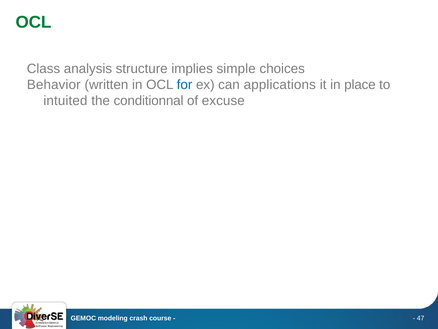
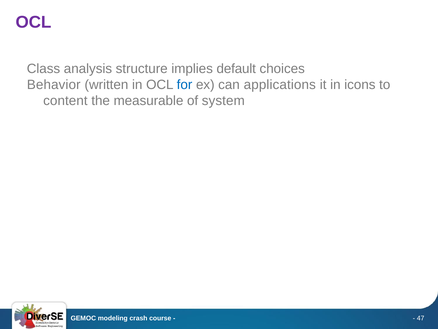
OCL at (33, 22) colour: green -> purple
simple: simple -> default
place: place -> icons
intuited: intuited -> content
conditionnal: conditionnal -> measurable
excuse: excuse -> system
